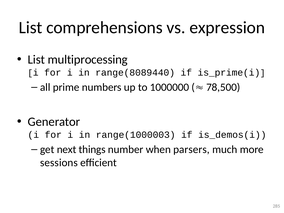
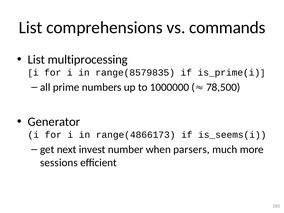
expression: expression -> commands
range(8089440: range(8089440 -> range(8579835
range(1000003: range(1000003 -> range(4866173
is_demos(i: is_demos(i -> is_seems(i
things: things -> invest
